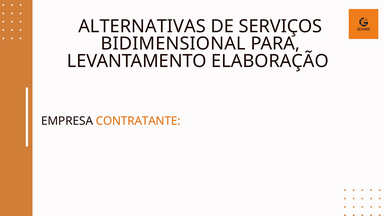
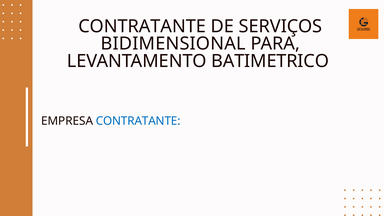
ALTERNATIVAS at (142, 26): ALTERNATIVAS -> CONTRATANTE
ELABORAÇÃO: ELABORAÇÃO -> BATIMETRICO
CONTRATANTE at (138, 121) colour: orange -> blue
